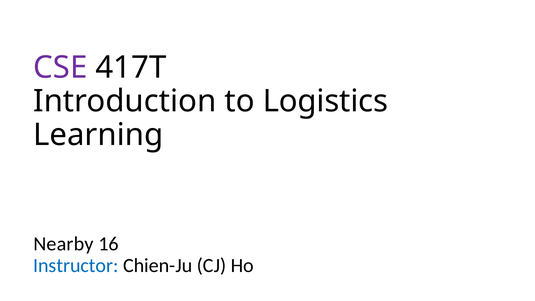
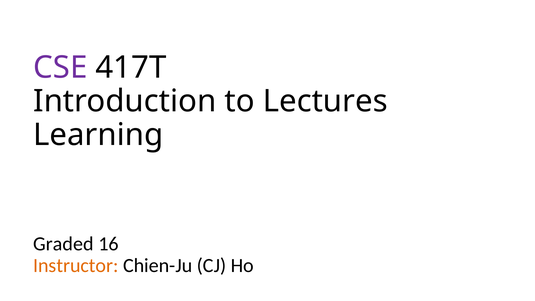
Logistics: Logistics -> Lectures
Nearby: Nearby -> Graded
Instructor colour: blue -> orange
